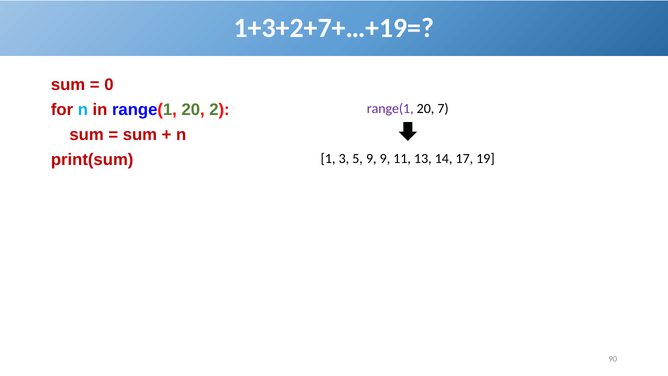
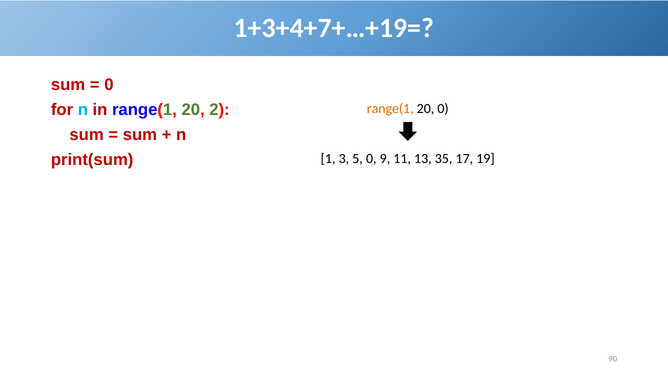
1+3+2+7+…+19=: 1+3+2+7+…+19= -> 1+3+4+7+…+19=
range(1 at (390, 108) colour: purple -> orange
20 7: 7 -> 0
5 9: 9 -> 0
14: 14 -> 35
